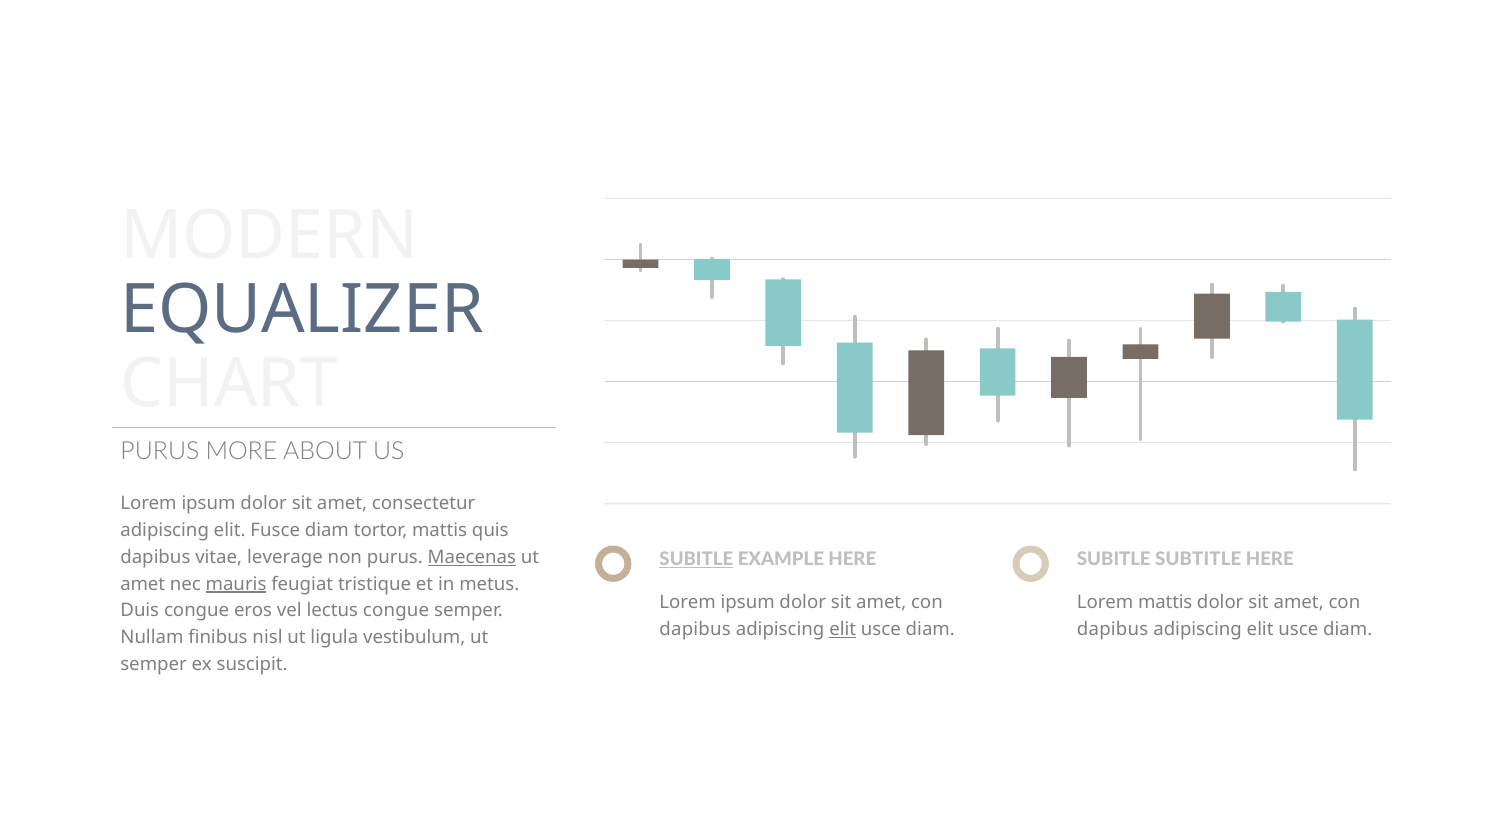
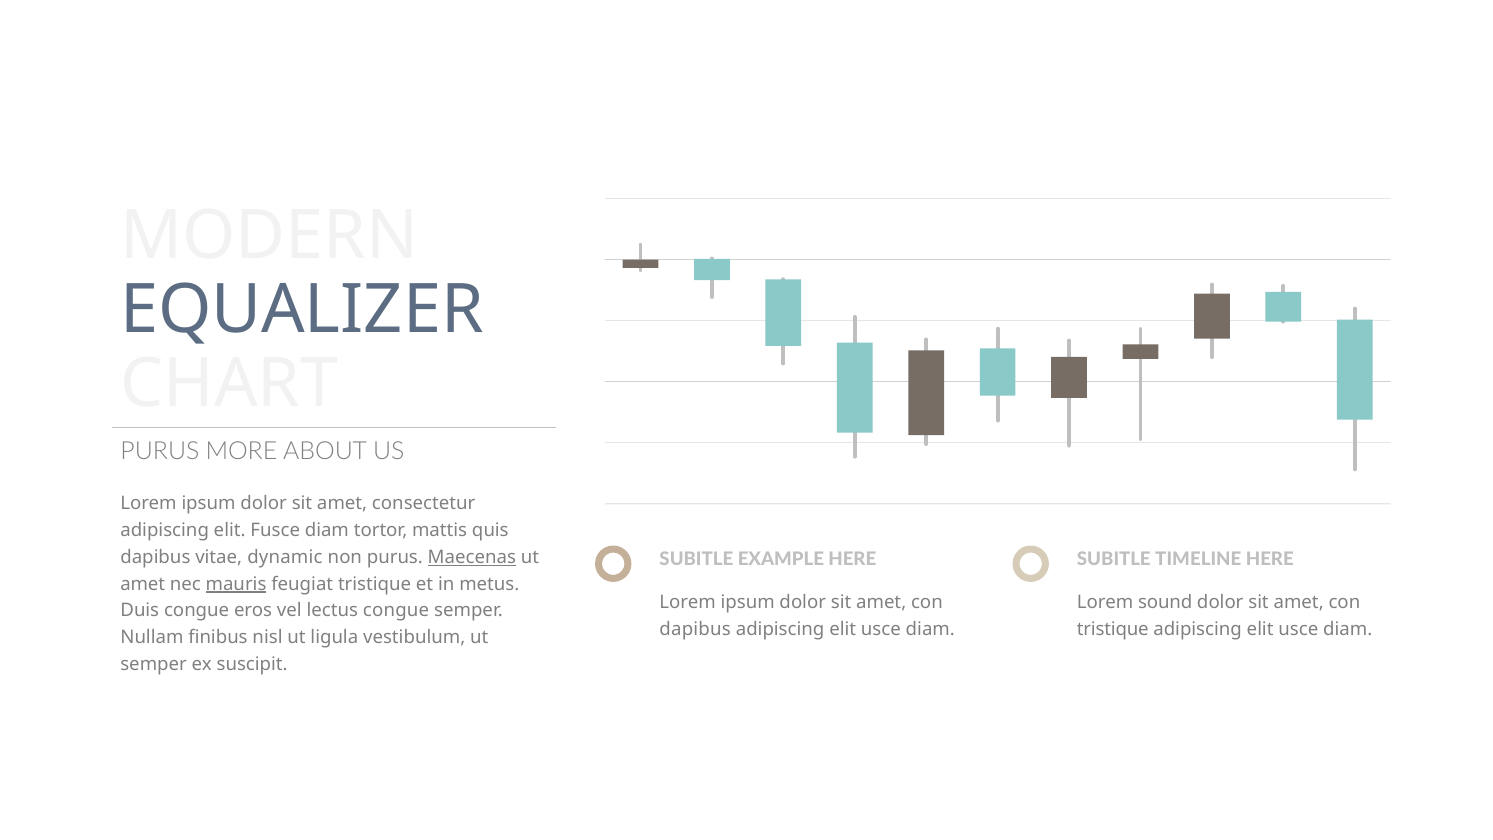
leverage: leverage -> dynamic
SUBITLE at (696, 559) underline: present -> none
SUBTITLE: SUBTITLE -> TIMELINE
Lorem mattis: mattis -> sound
elit at (843, 629) underline: present -> none
dapibus at (1113, 629): dapibus -> tristique
